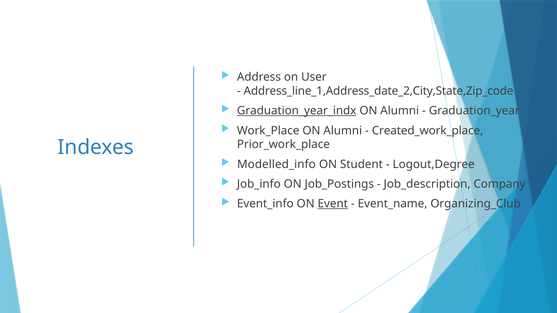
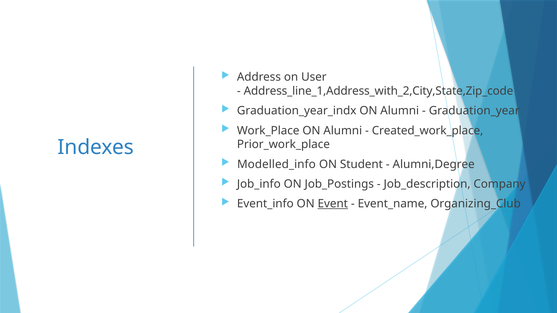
Address_line_1,Address_date_2,City,State,Zip_code: Address_line_1,Address_date_2,City,State,Zip_code -> Address_line_1,Address_with_2,City,State,Zip_code
Graduation_year_indx underline: present -> none
Logout,Degree: Logout,Degree -> Alumni,Degree
